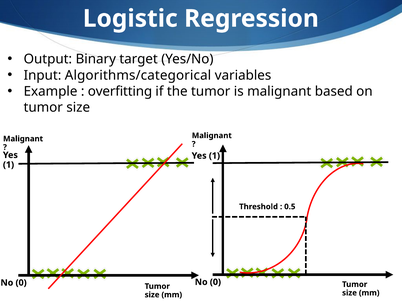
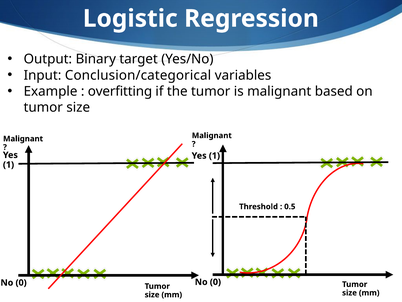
Algorithms/categorical: Algorithms/categorical -> Conclusion/categorical
